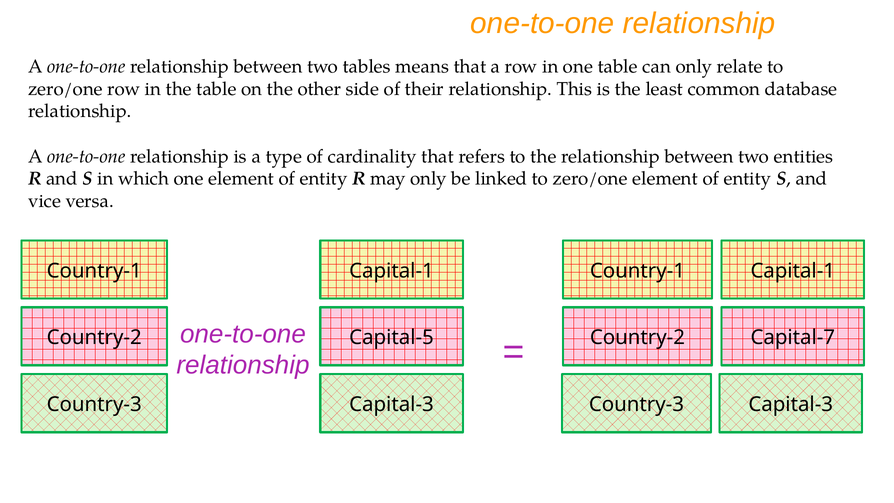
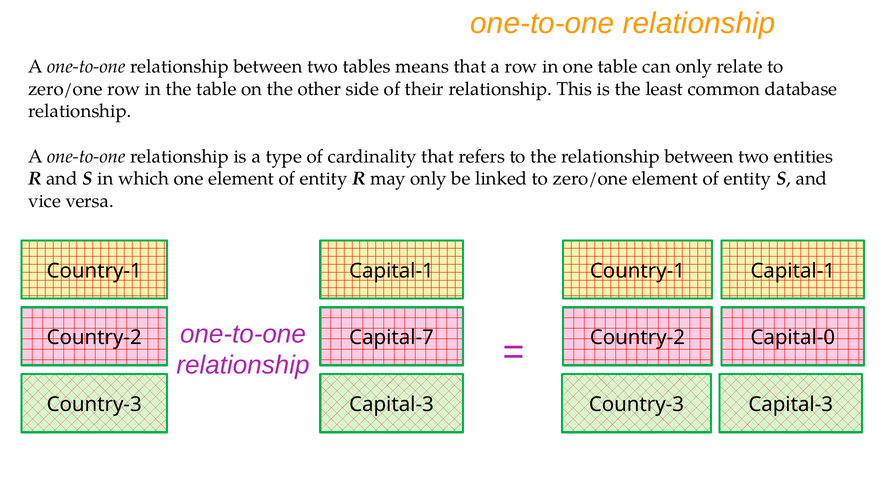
Capital-5: Capital-5 -> Capital-7
Capital-7: Capital-7 -> Capital-0
